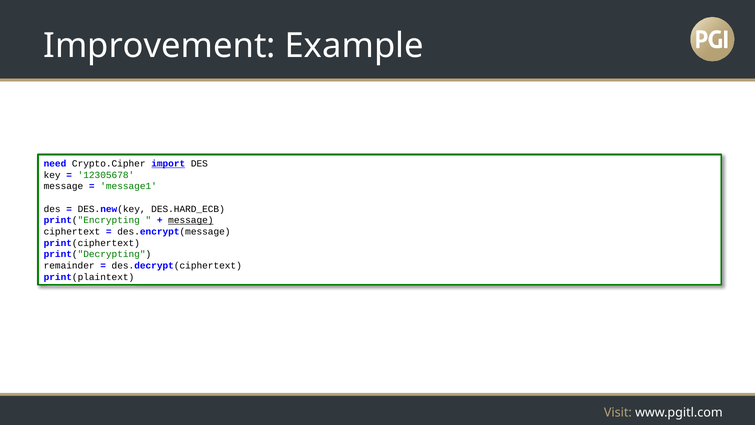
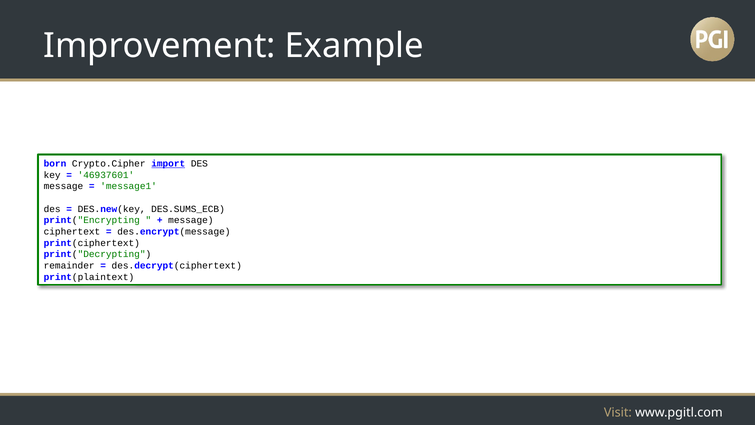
need: need -> born
12305678: 12305678 -> 46937601
DES.HARD_ECB: DES.HARD_ECB -> DES.SUMS_ECB
message at (191, 220) underline: present -> none
